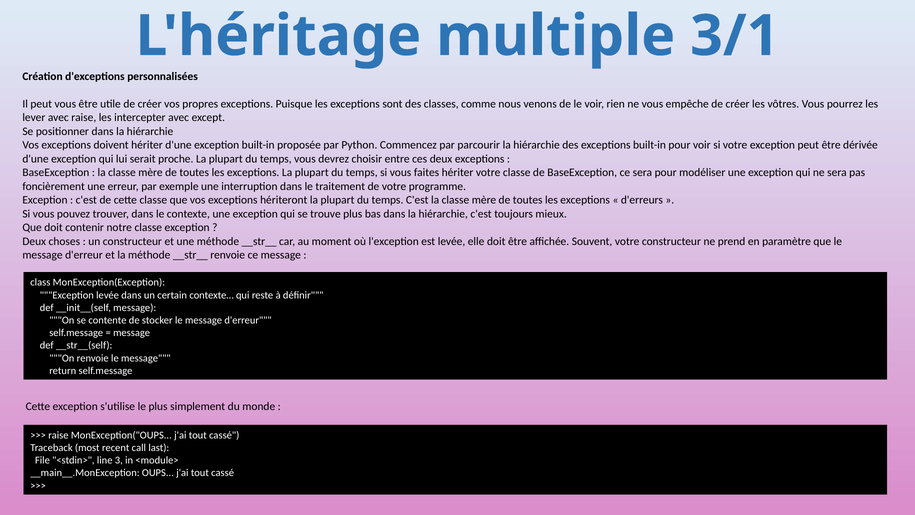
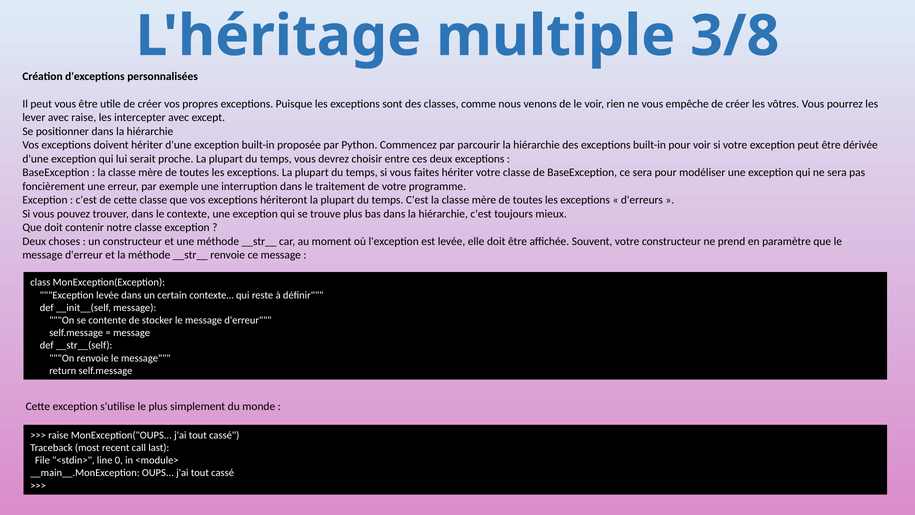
3/1: 3/1 -> 3/8
3: 3 -> 0
